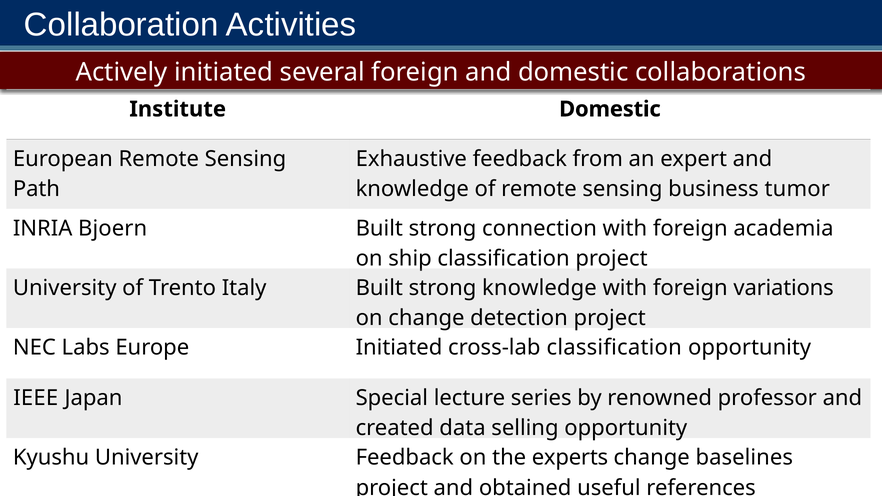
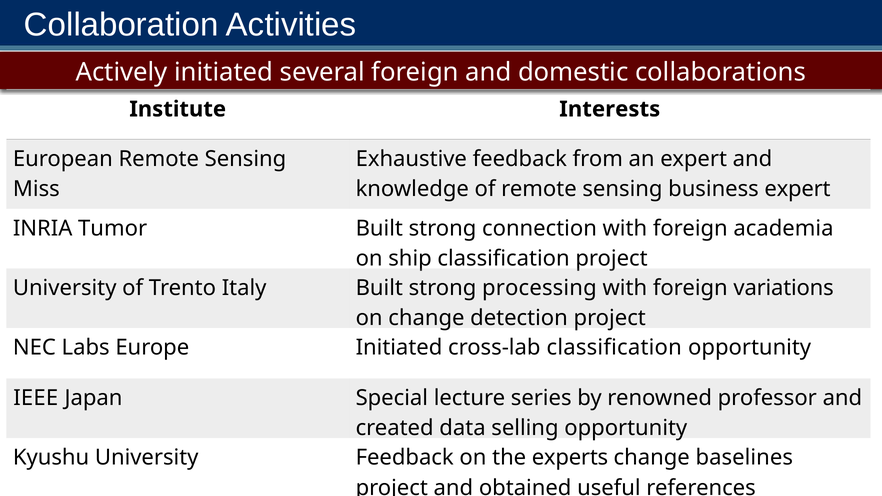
Institute Domestic: Domestic -> Interests
Path: Path -> Miss
business tumor: tumor -> expert
Bjoern: Bjoern -> Tumor
strong knowledge: knowledge -> processing
